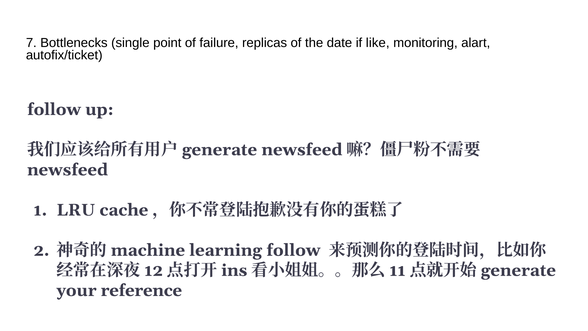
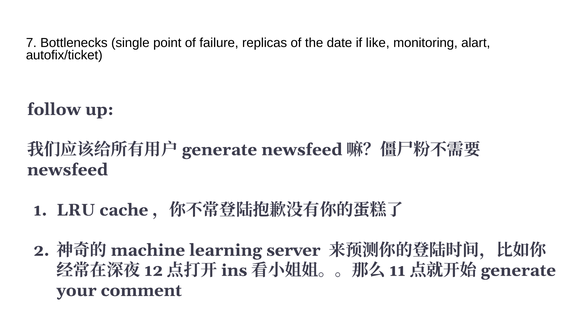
learning follow: follow -> server
reference: reference -> comment
